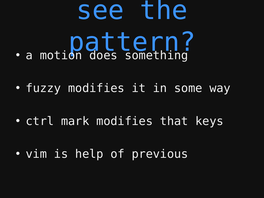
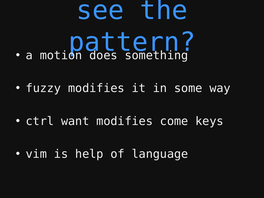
mark: mark -> want
that: that -> come
previous: previous -> language
